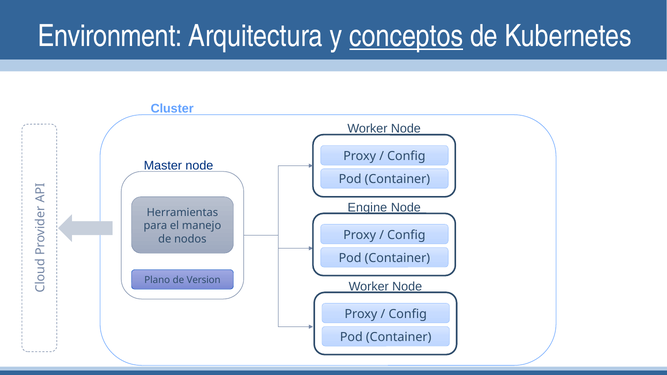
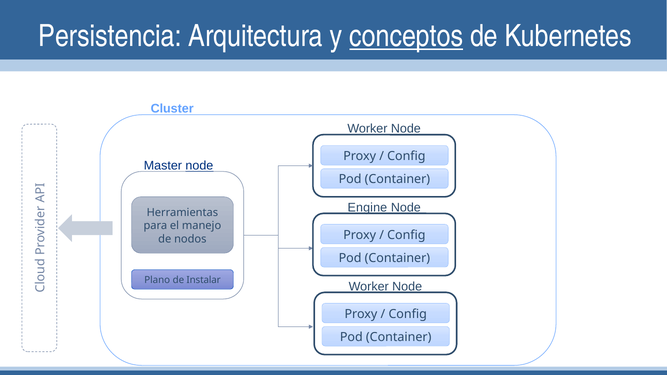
Environment: Environment -> Persistencia
node at (199, 166) underline: none -> present
Version: Version -> Instalar
